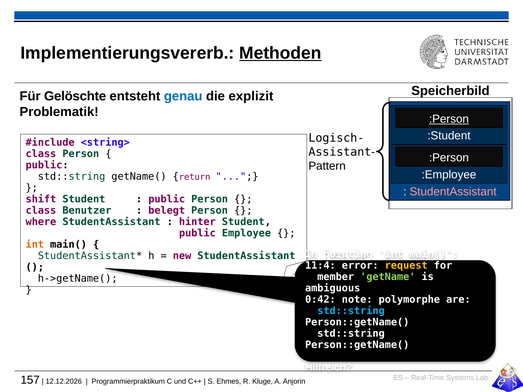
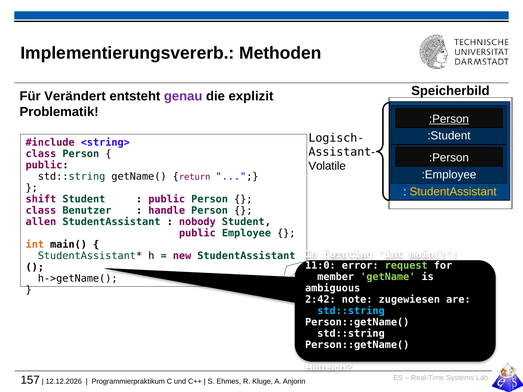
Methoden underline: present -> none
Gelöschte: Gelöschte -> Verändert
genau colour: blue -> purple
Pattern: Pattern -> Volatile
StudentAssistant at (453, 192) colour: pink -> yellow
belegt: belegt -> handle
where: where -> allen
hinter: hinter -> nobody
11:4: 11:4 -> 11:0
request colour: yellow -> light green
0:42: 0:42 -> 2:42
polymorphe: polymorphe -> zugewiesen
